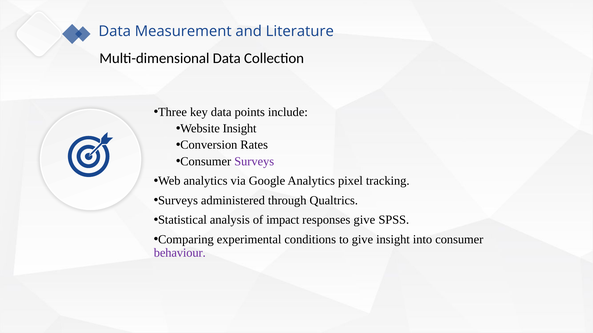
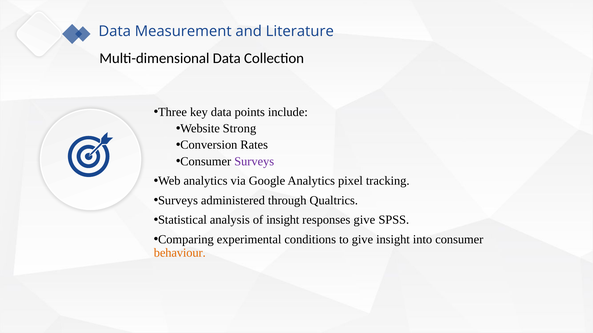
Website Insight: Insight -> Strong
of impact: impact -> insight
behaviour colour: purple -> orange
